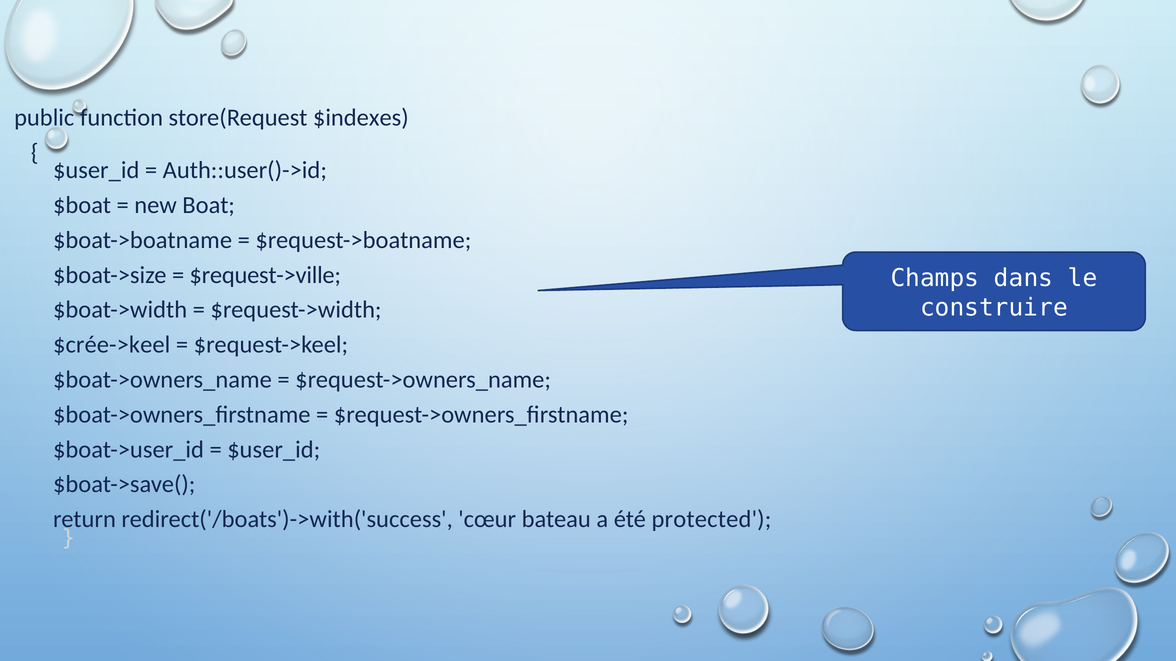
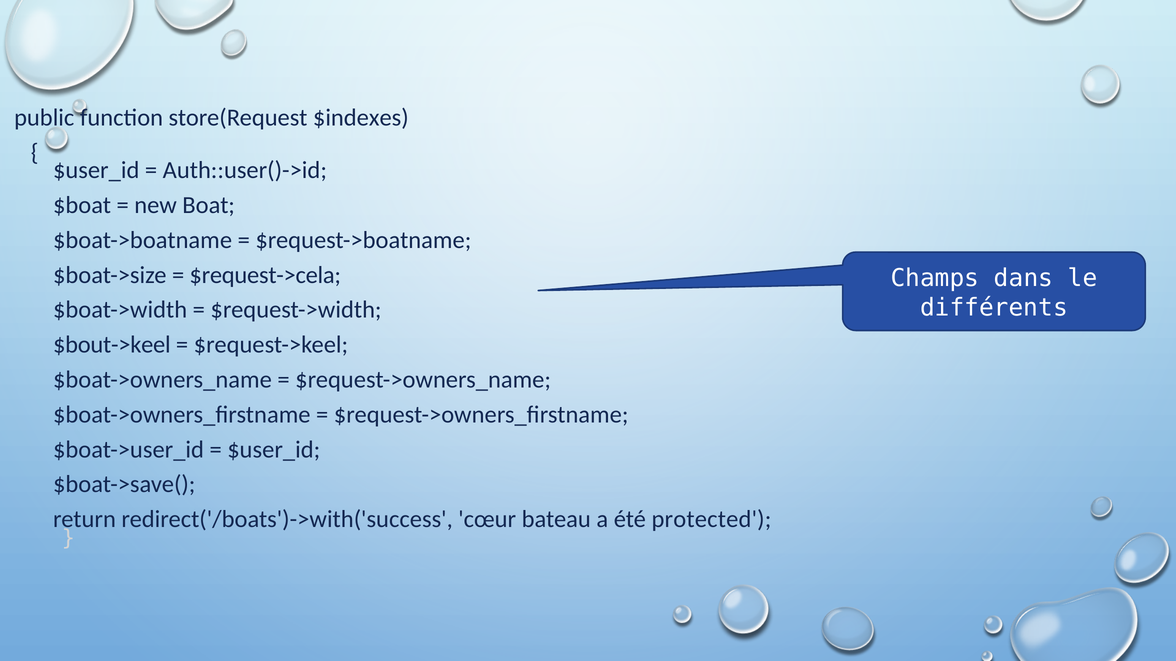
$request->ville: $request->ville -> $request->cela
construire: construire -> différents
$crée->keel: $crée->keel -> $bout->keel
